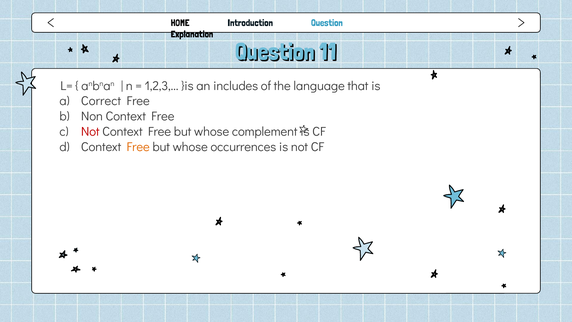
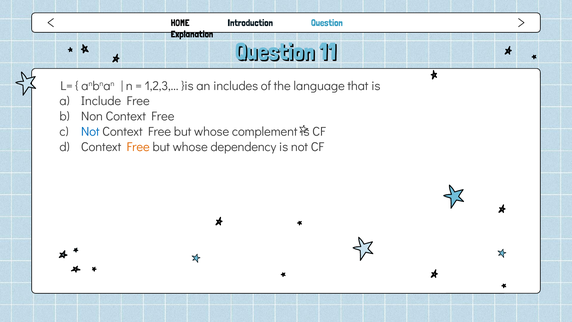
Correct: Correct -> Include
Not at (90, 131) colour: red -> blue
occurrences: occurrences -> dependency
